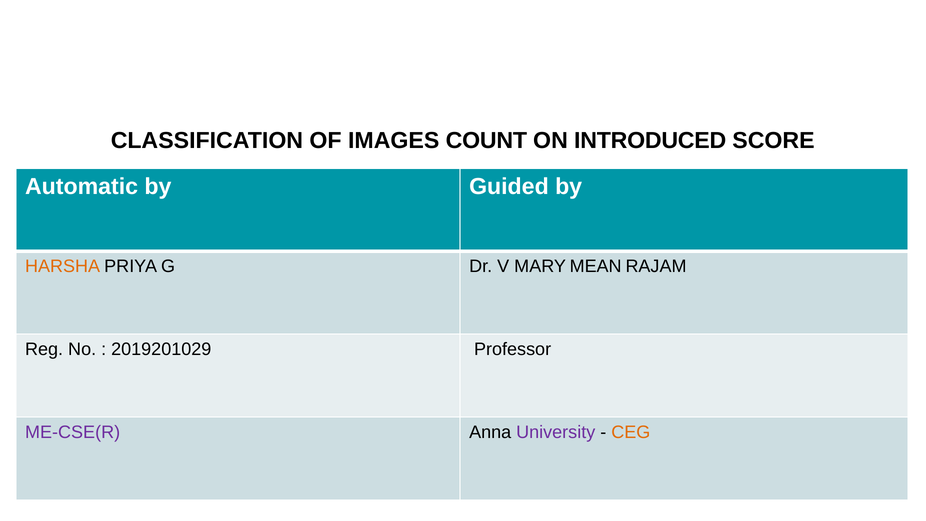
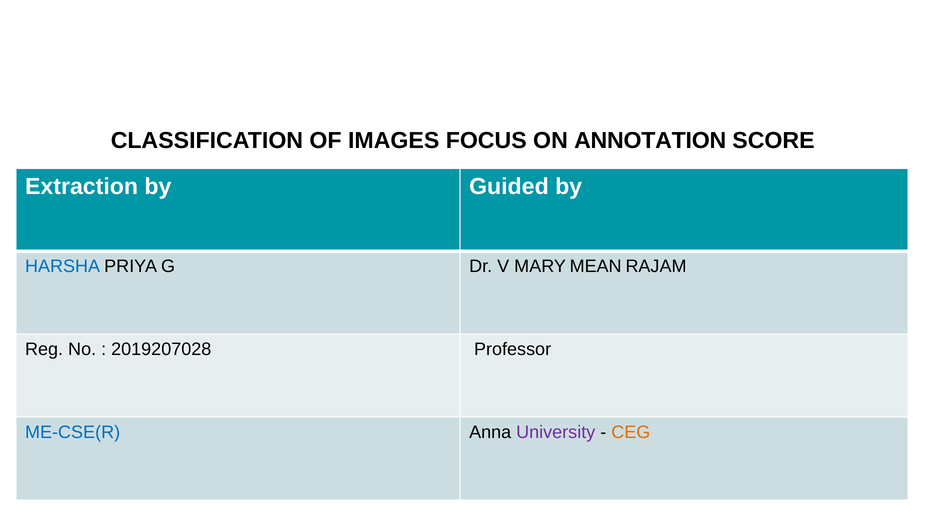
COUNT: COUNT -> FOCUS
INTRODUCED: INTRODUCED -> ANNOTATION
Automatic: Automatic -> Extraction
HARSHA colour: orange -> blue
2019201029: 2019201029 -> 2019207028
ME-CSE(R colour: purple -> blue
